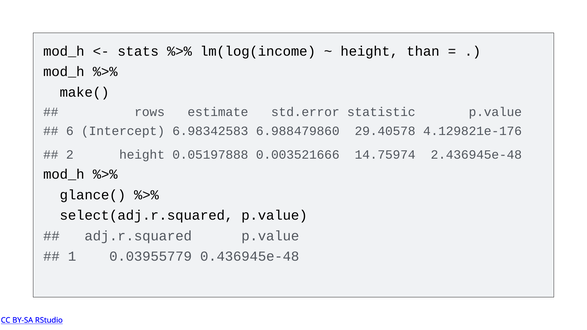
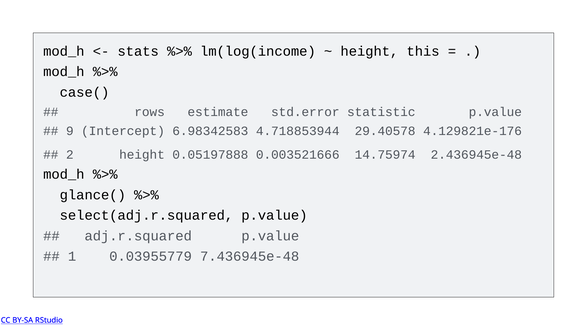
than: than -> this
make(: make( -> case(
6: 6 -> 9
6.988479860: 6.988479860 -> 4.718853944
0.436945e-48: 0.436945e-48 -> 7.436945e-48
